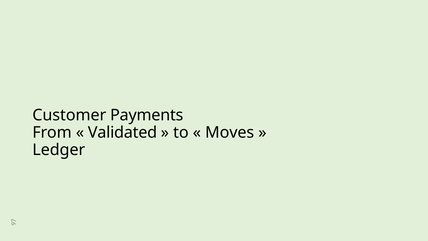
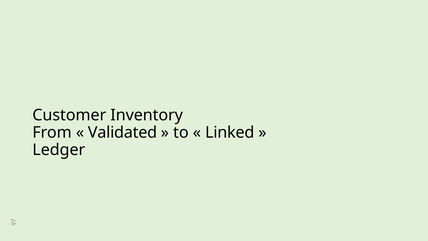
Payments: Payments -> Inventory
Moves: Moves -> Linked
